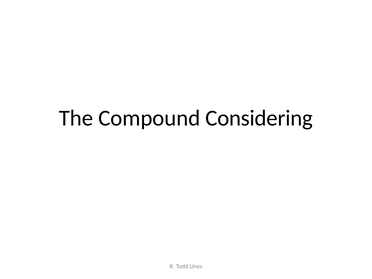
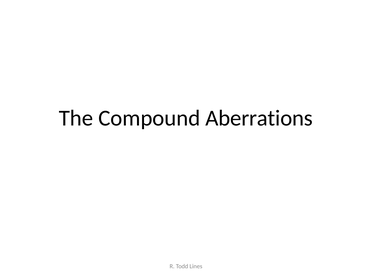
Considering: Considering -> Aberrations
